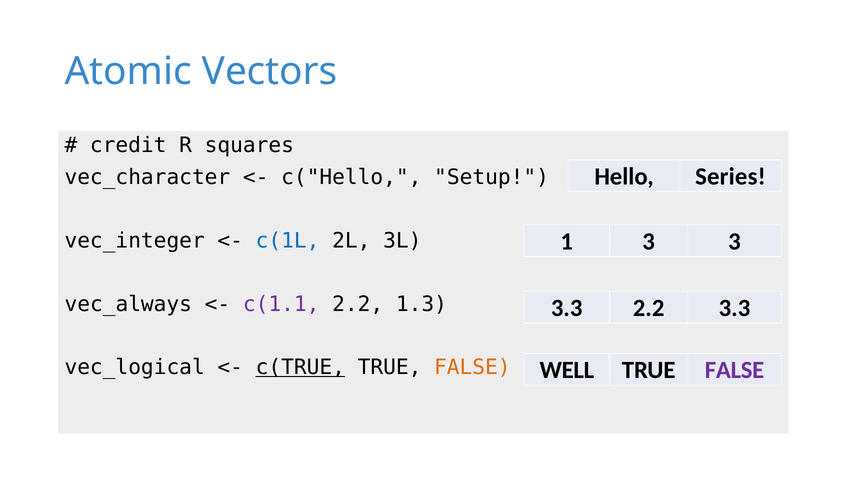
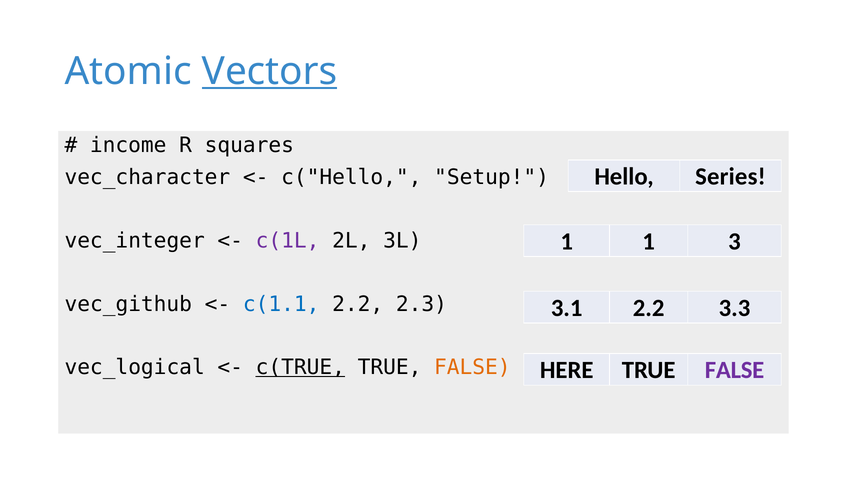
Vectors underline: none -> present
credit: credit -> income
c(1L colour: blue -> purple
1 3: 3 -> 1
vec_always: vec_always -> vec_github
c(1.1 colour: purple -> blue
1.3: 1.3 -> 2.3
3.3 at (567, 308): 3.3 -> 3.1
WELL: WELL -> HERE
